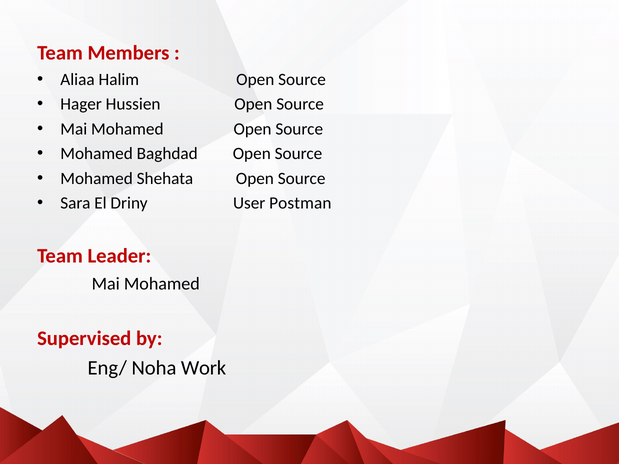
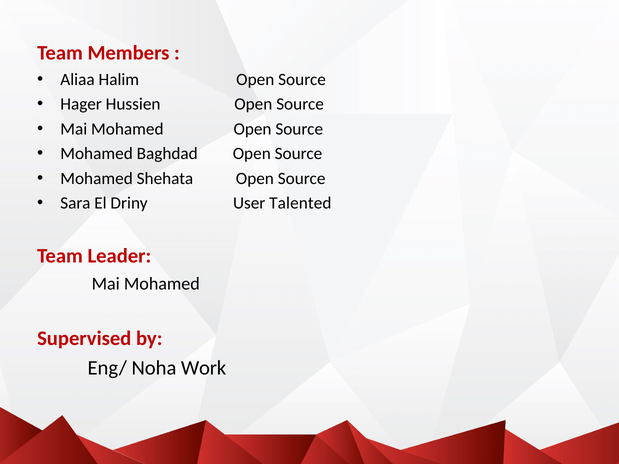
Postman: Postman -> Talented
